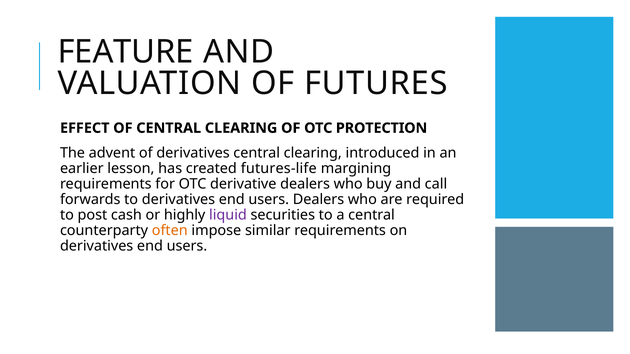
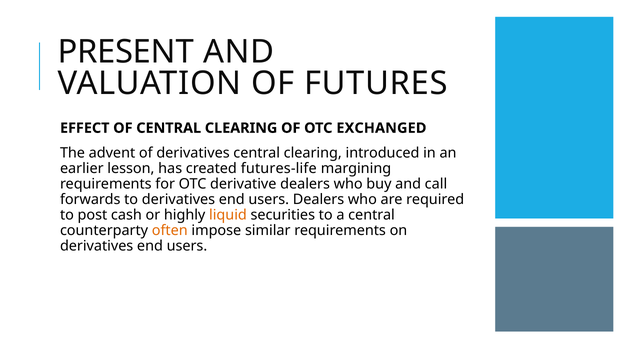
FEATURE: FEATURE -> PRESENT
PROTECTION: PROTECTION -> EXCHANGED
liquid colour: purple -> orange
